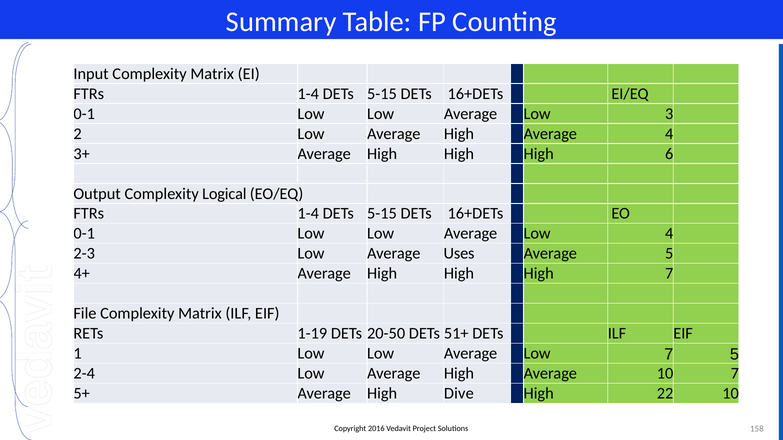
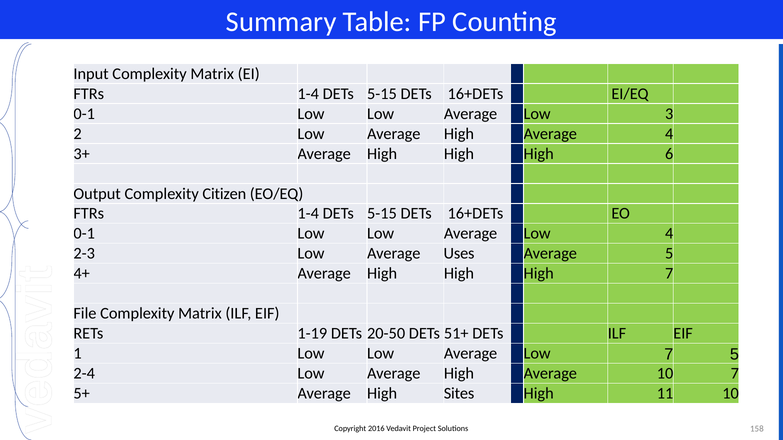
Logical: Logical -> Citizen
Dive: Dive -> Sites
22: 22 -> 11
